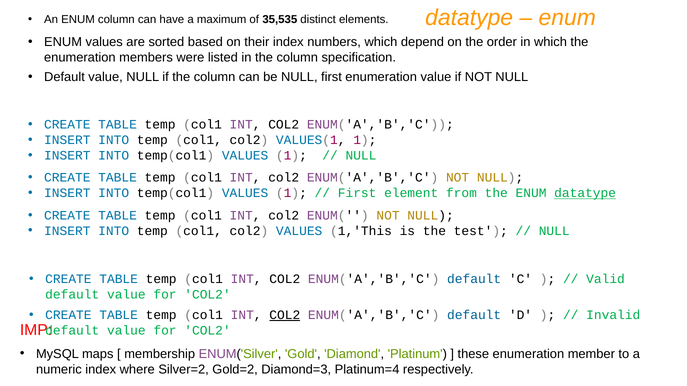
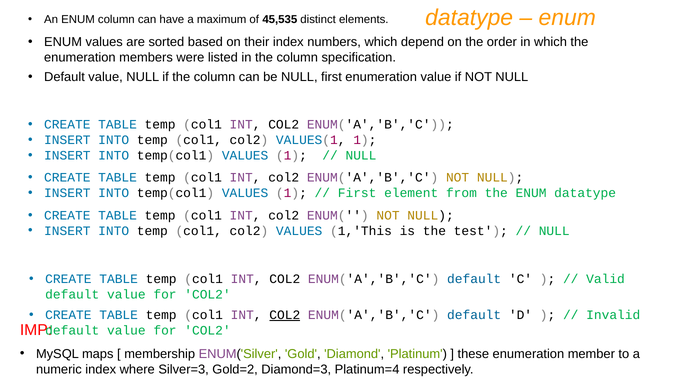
35,535: 35,535 -> 45,535
datatype at (585, 193) underline: present -> none
Silver=2: Silver=2 -> Silver=3
